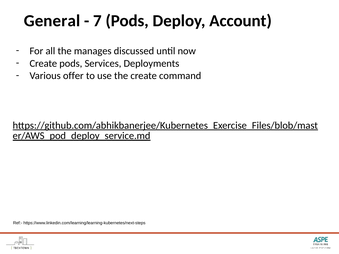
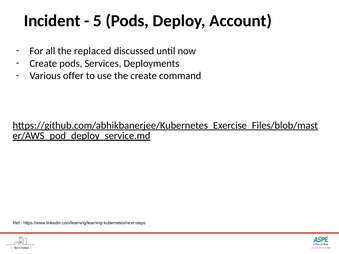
General: General -> Incident
7: 7 -> 5
manages: manages -> replaced
